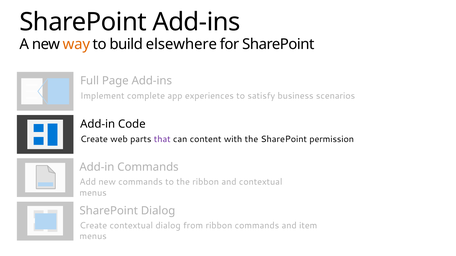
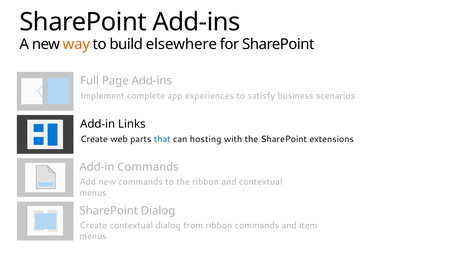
Code: Code -> Links
that colour: purple -> blue
content: content -> hosting
permission: permission -> extensions
